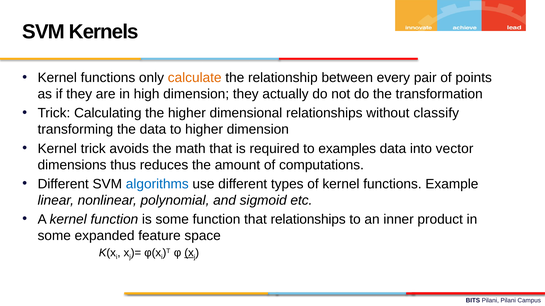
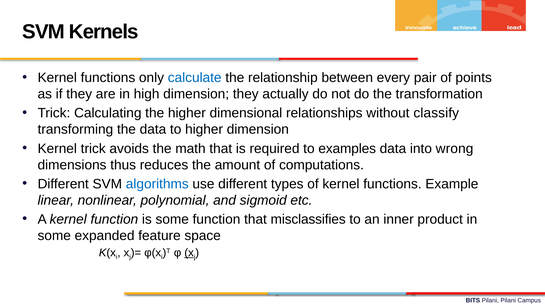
calculate colour: orange -> blue
vector: vector -> wrong
that relationships: relationships -> misclassifies
